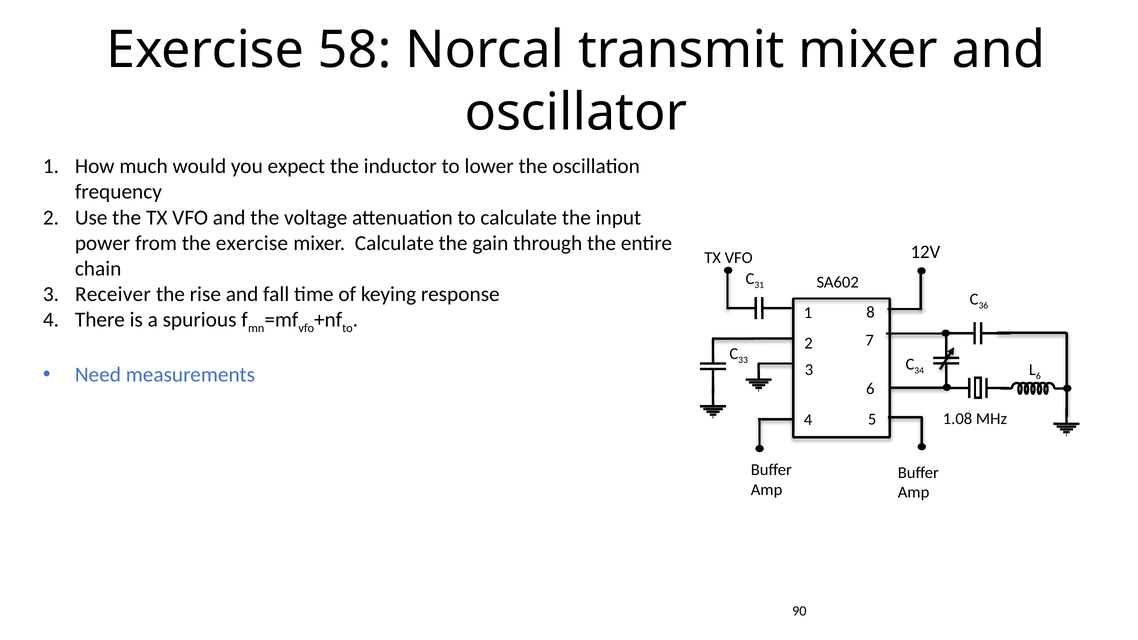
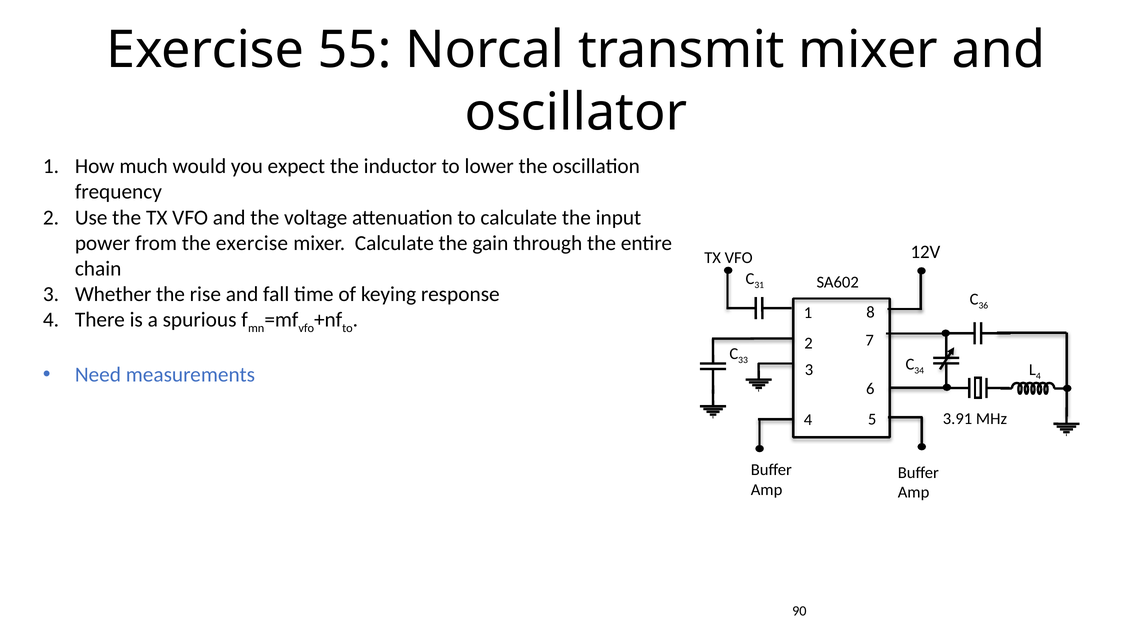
58: 58 -> 55
Receiver: Receiver -> Whether
6 at (1038, 376): 6 -> 4
1.08: 1.08 -> 3.91
